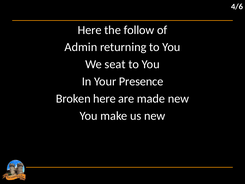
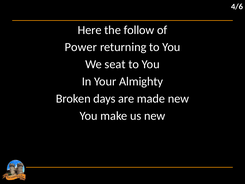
Admin: Admin -> Power
Presence: Presence -> Almighty
Broken here: here -> days
